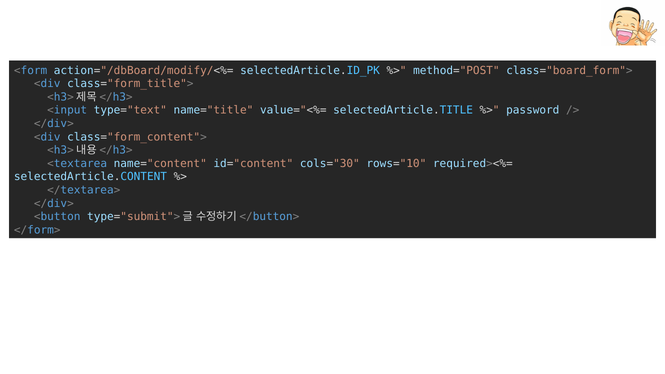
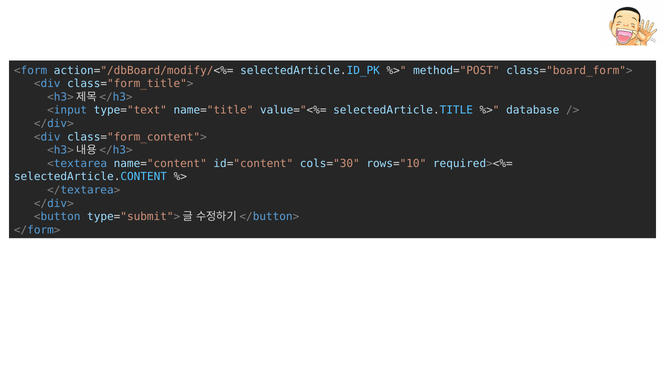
password: password -> database
